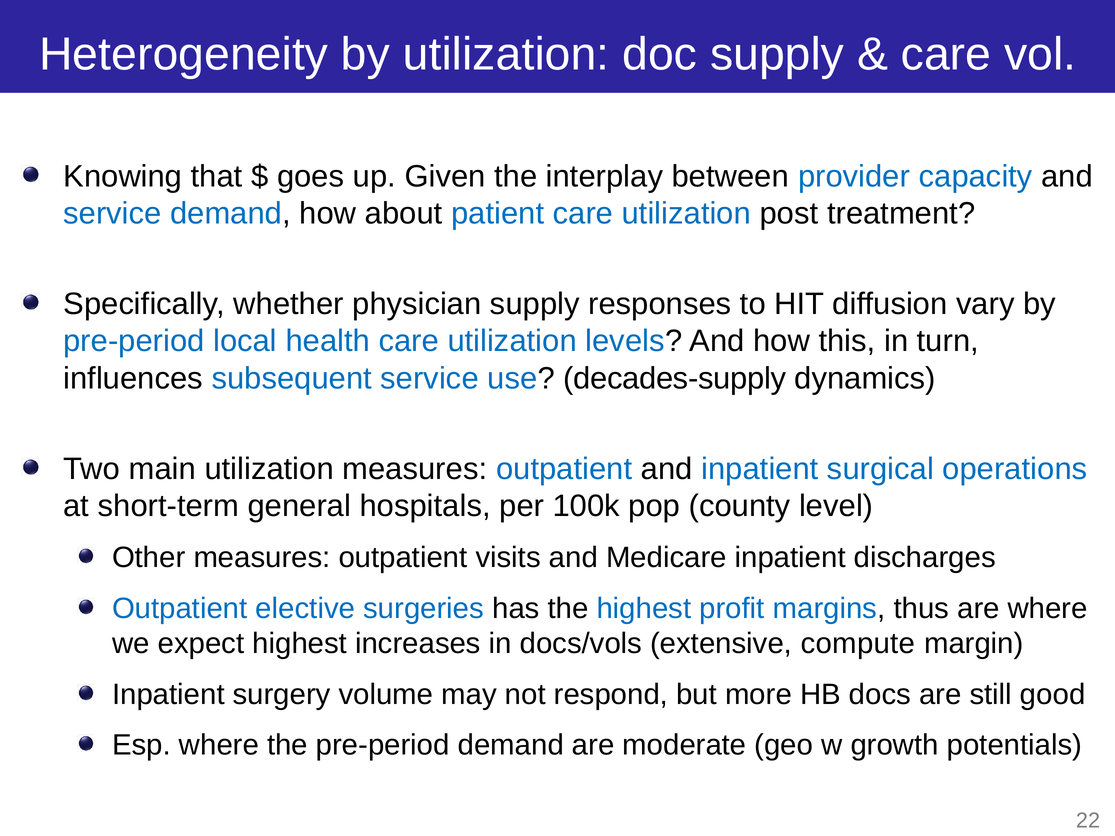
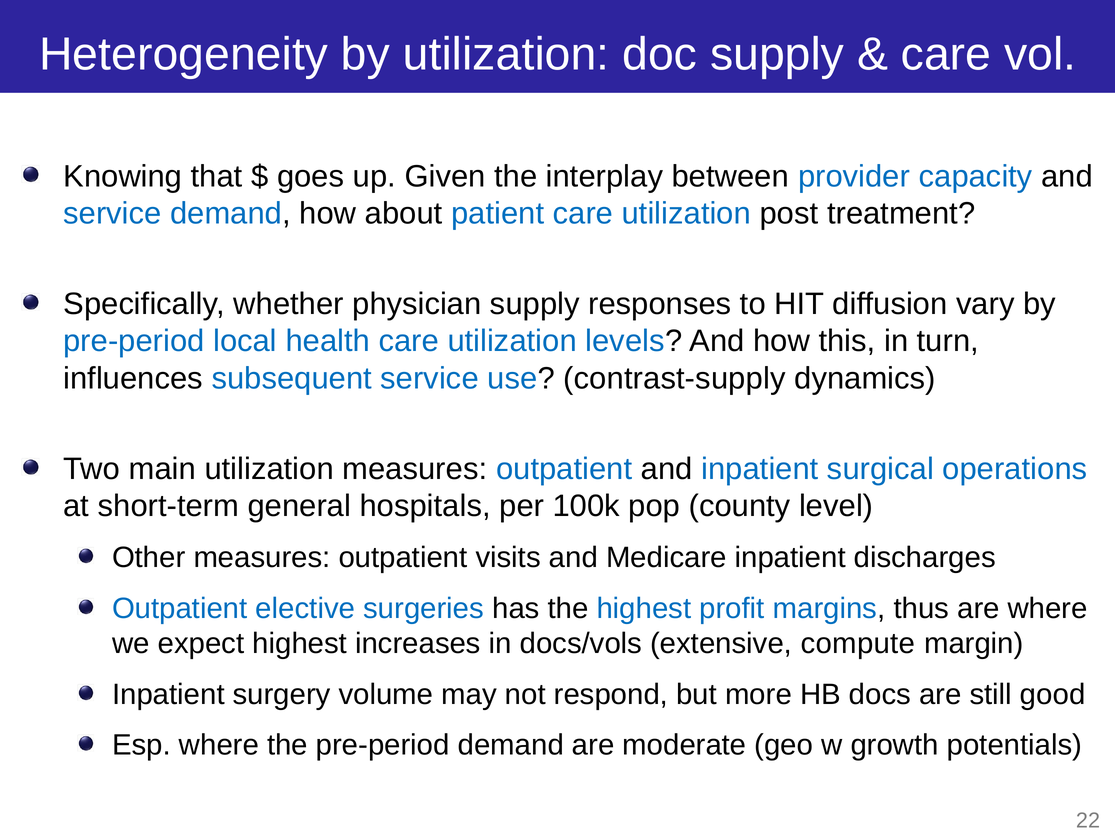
decades-supply: decades-supply -> contrast-supply
